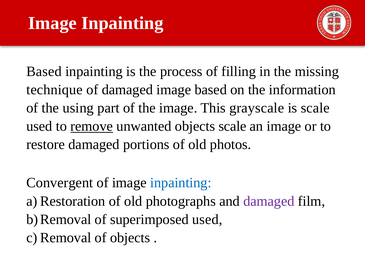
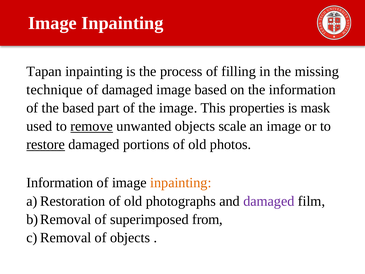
Based at (44, 71): Based -> Tapan
the using: using -> based
grayscale: grayscale -> properties
is scale: scale -> mask
restore underline: none -> present
Convergent at (60, 183): Convergent -> Information
inpainting at (181, 183) colour: blue -> orange
superimposed used: used -> from
